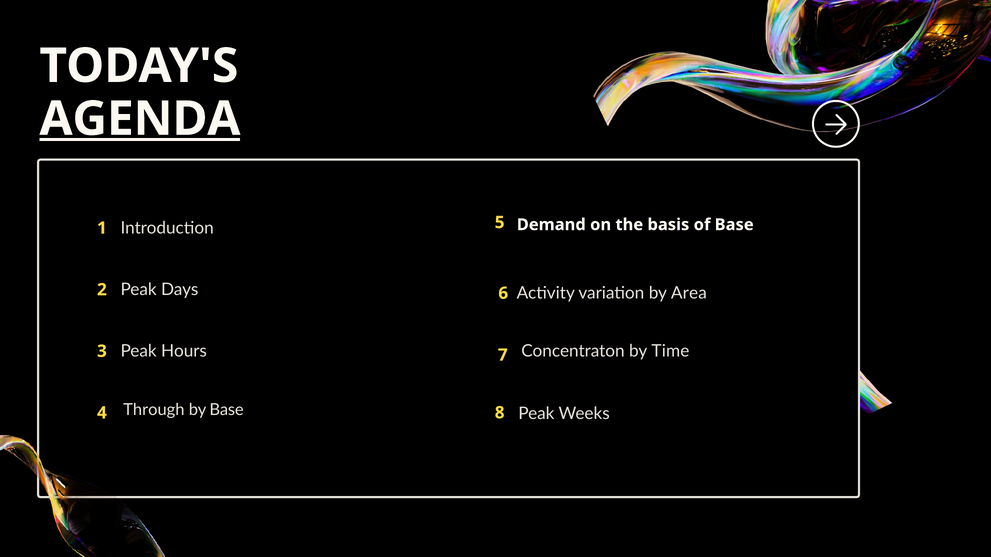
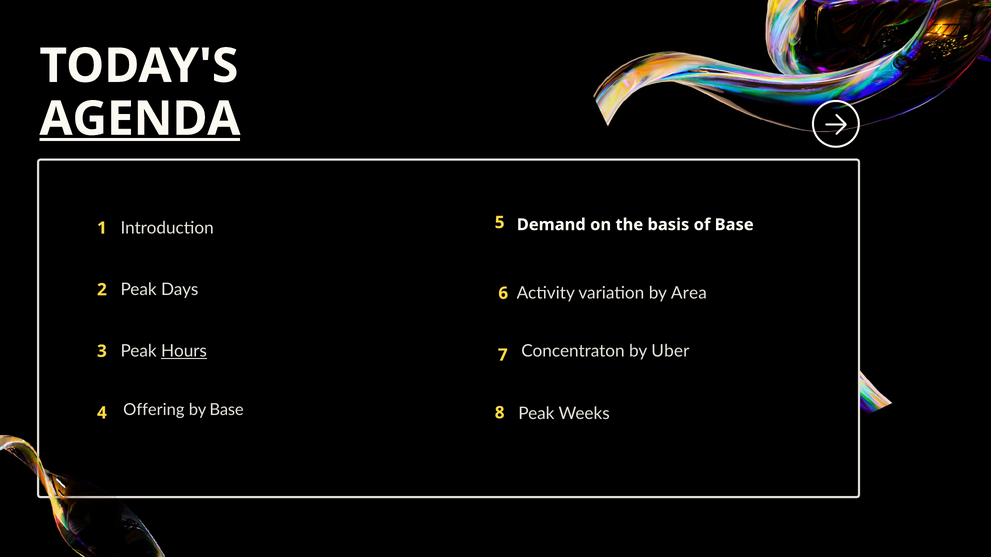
Hours underline: none -> present
Time: Time -> Uber
Through: Through -> Offering
